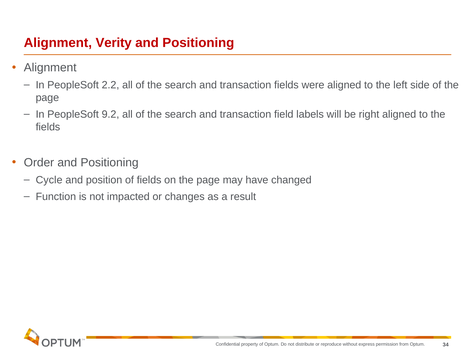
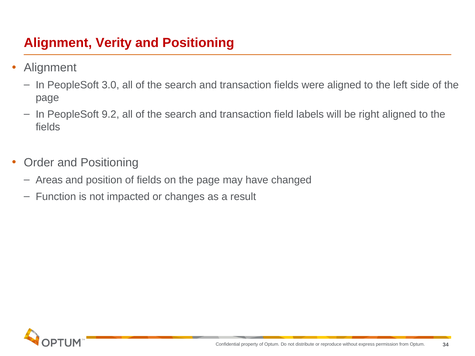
2.2: 2.2 -> 3.0
Cycle: Cycle -> Areas
